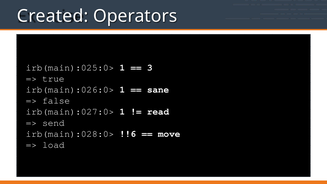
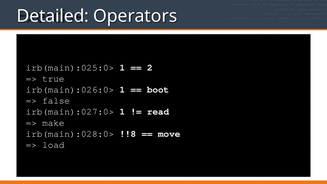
Created: Created -> Detailed
3: 3 -> 2
sane: sane -> boot
send: send -> make
!!6: !!6 -> !!8
